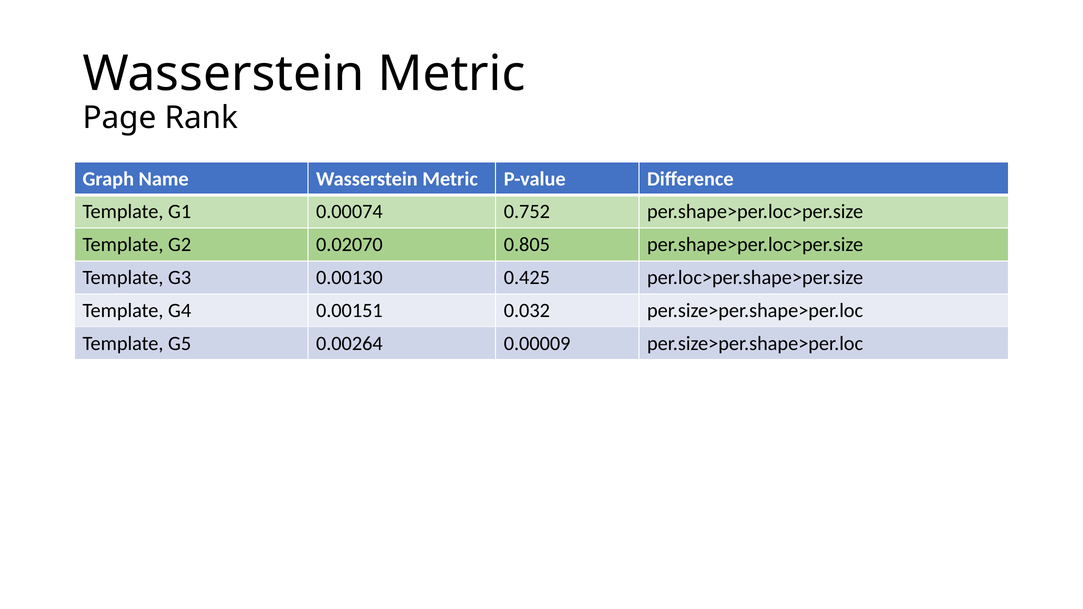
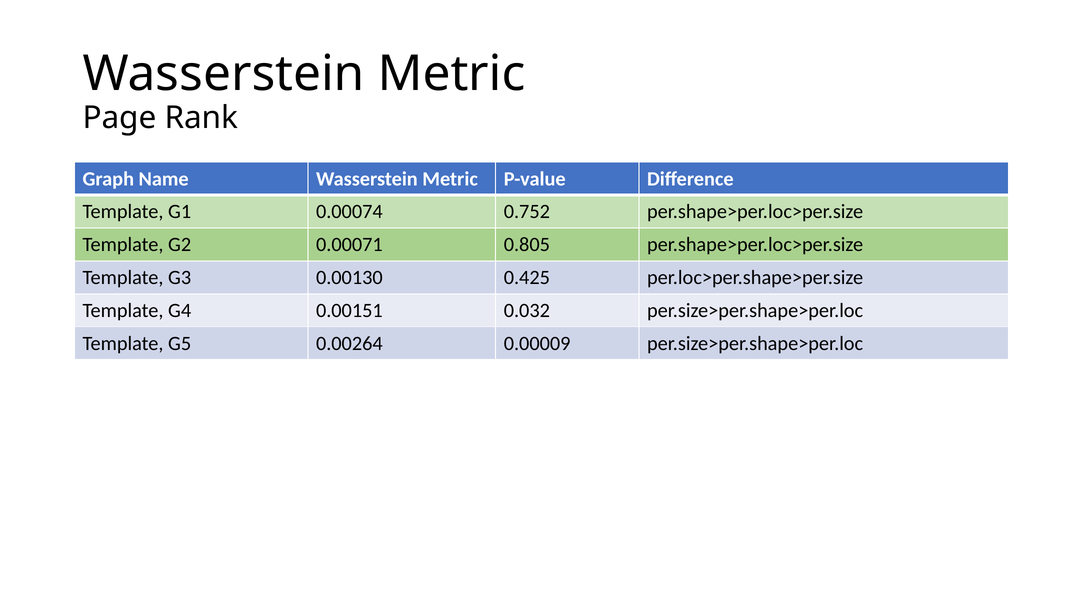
0.02070: 0.02070 -> 0.00071
